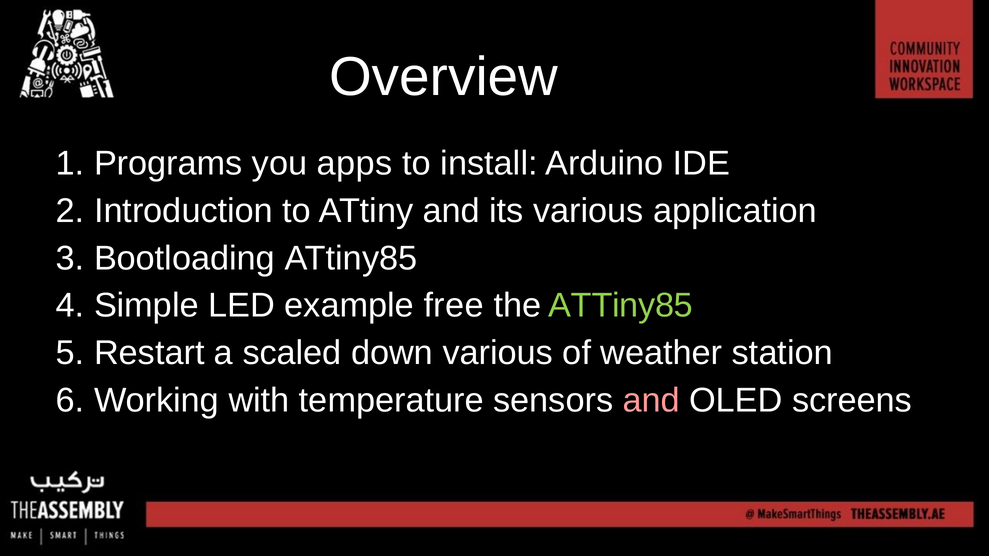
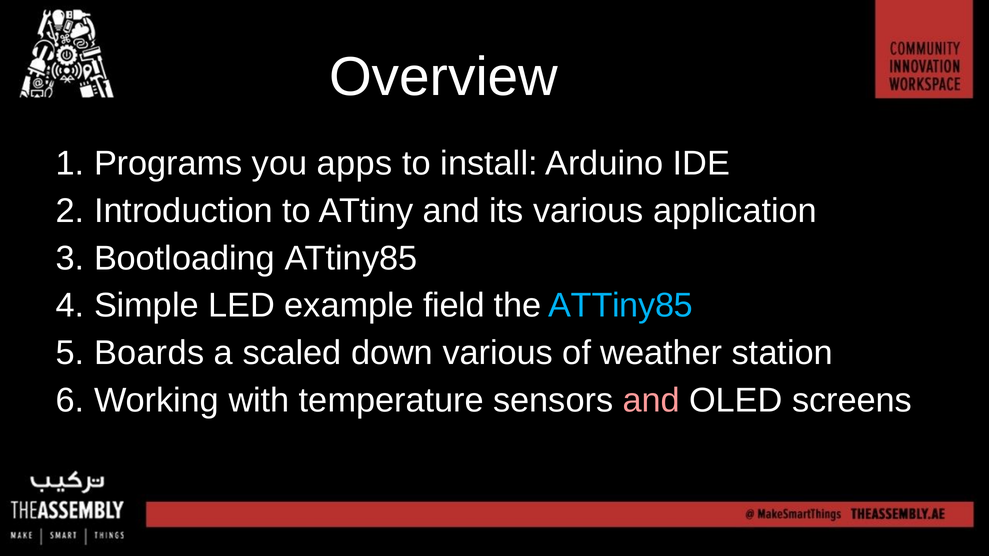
free: free -> field
ATTiny85 at (621, 306) colour: light green -> light blue
Restart: Restart -> Boards
